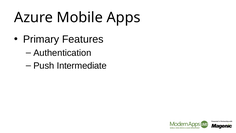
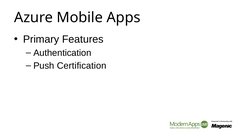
Intermediate: Intermediate -> Certification
